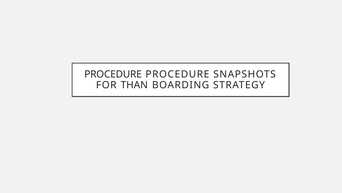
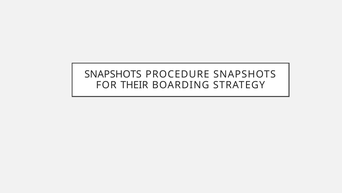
PROCEDURE at (113, 74): PROCEDURE -> SNAPSHOTS
THAN: THAN -> THEIR
